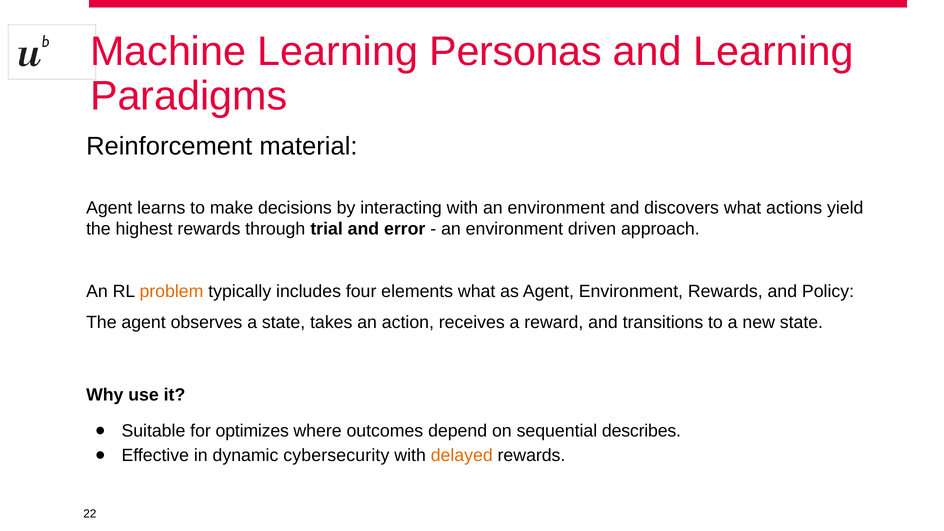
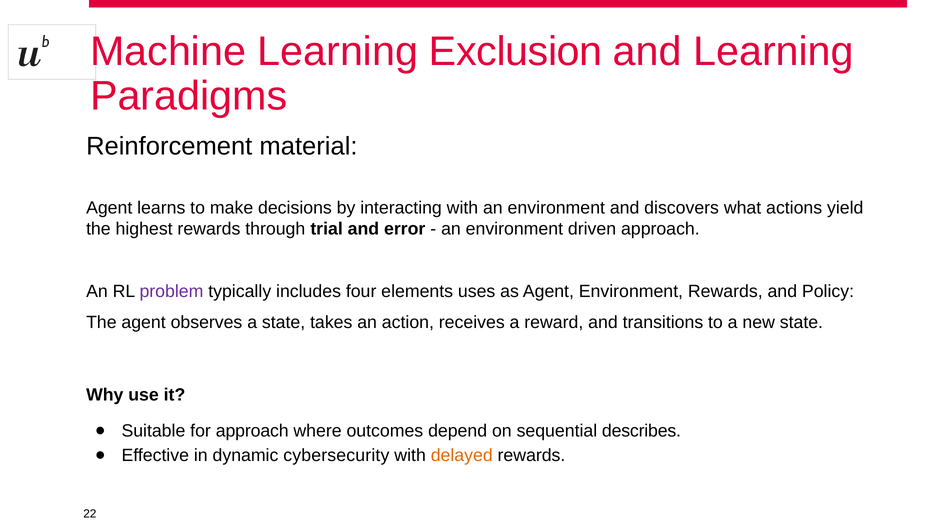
Personas: Personas -> Exclusion
problem colour: orange -> purple
elements what: what -> uses
for optimizes: optimizes -> approach
